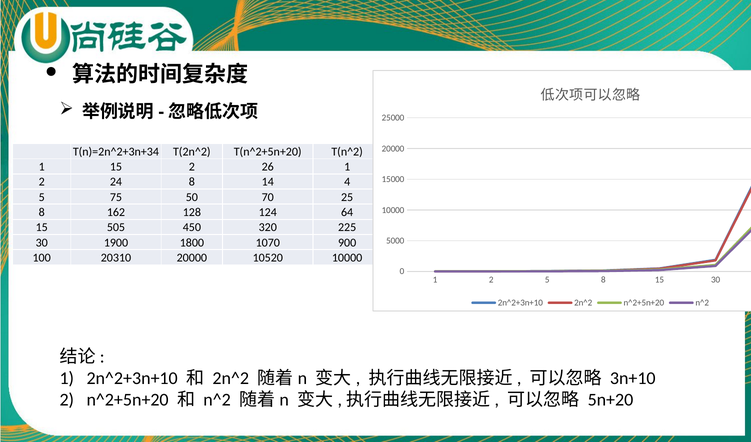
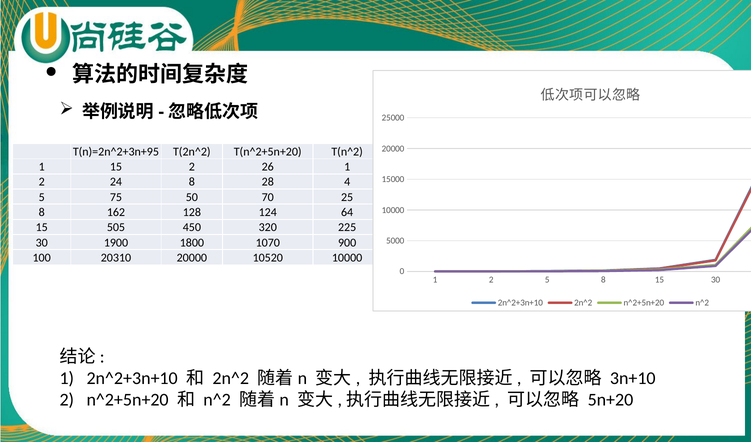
T(n)=2n^2+3n+34: T(n)=2n^2+3n+34 -> T(n)=2n^2+3n+95
14: 14 -> 28
